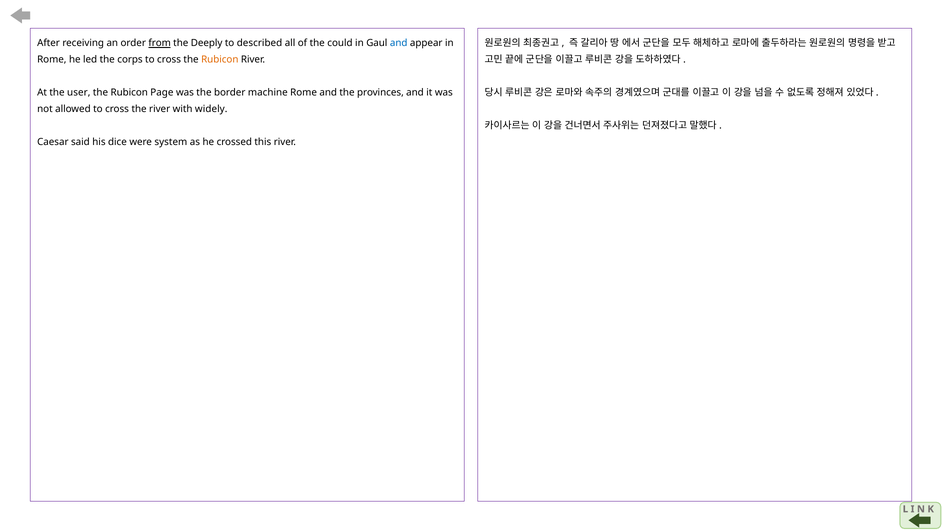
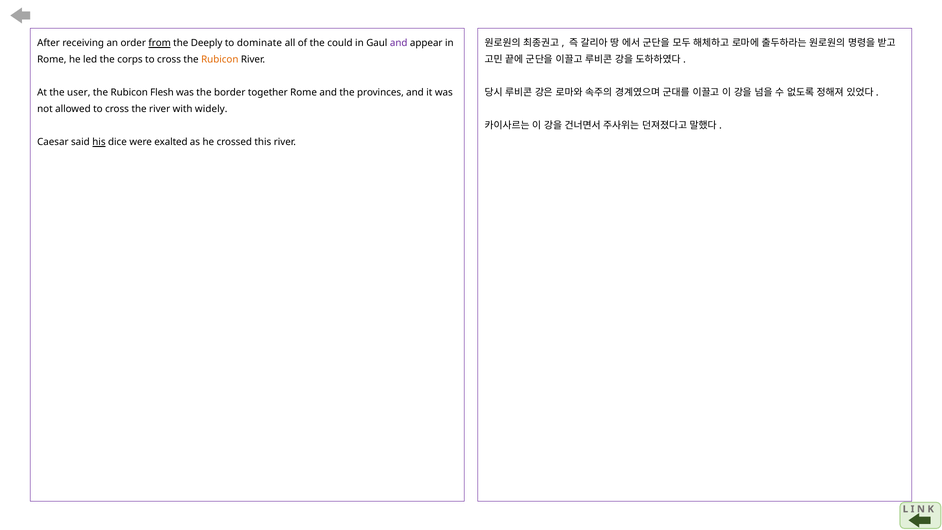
described: described -> dominate
and at (399, 43) colour: blue -> purple
Page: Page -> Flesh
machine: machine -> together
his underline: none -> present
system: system -> exalted
